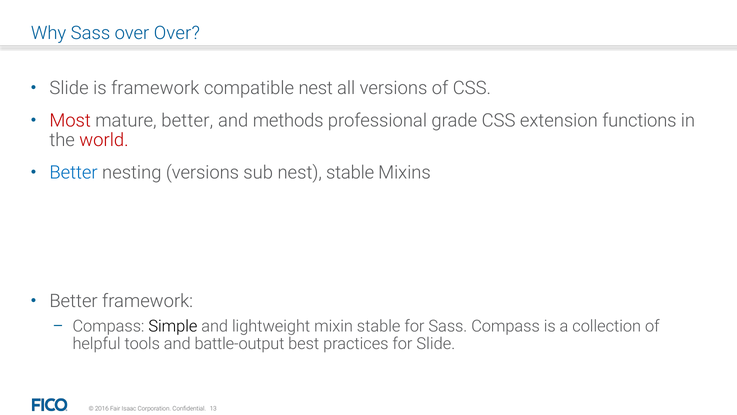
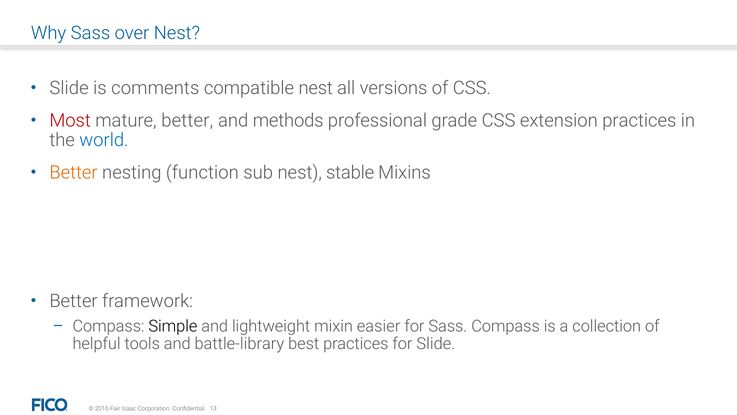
over Over: Over -> Nest
is framework: framework -> comments
extension functions: functions -> practices
world colour: red -> blue
Better at (74, 172) colour: blue -> orange
nesting versions: versions -> function
mixin stable: stable -> easier
battle-output: battle-output -> battle-library
